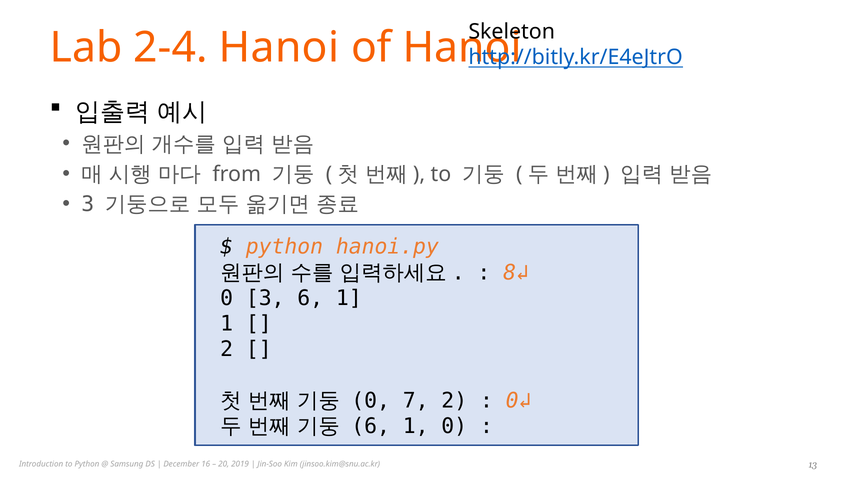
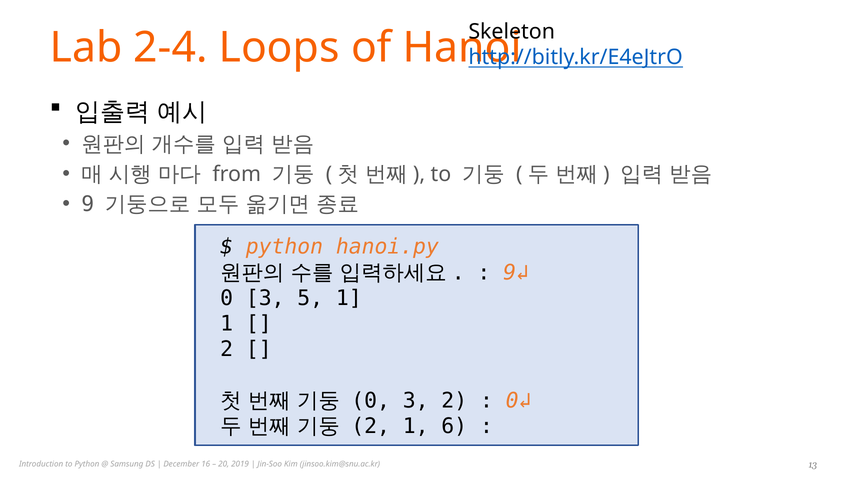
2-4 Hanoi: Hanoi -> Loops
3 at (88, 204): 3 -> 9
8↲: 8↲ -> 9↲
3 6: 6 -> 5
7 at (416, 401): 7 -> 3
6 at (371, 426): 6 -> 2
1 0: 0 -> 6
